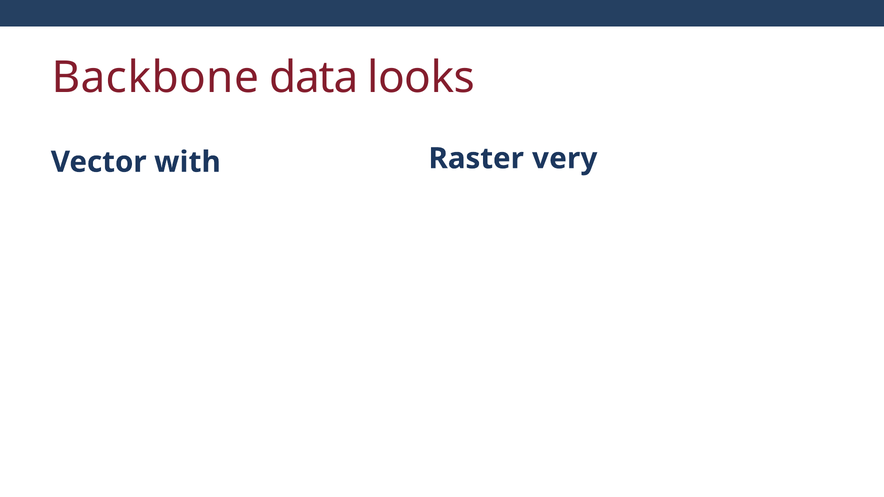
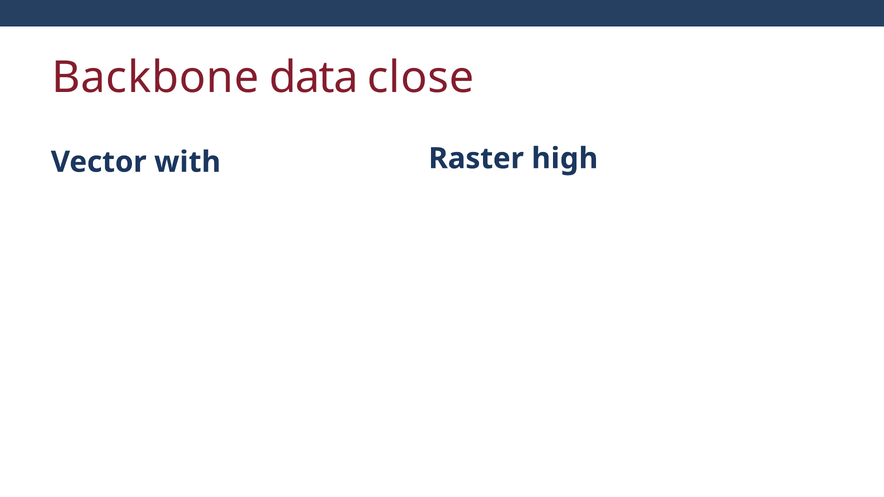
looks: looks -> close
very: very -> high
